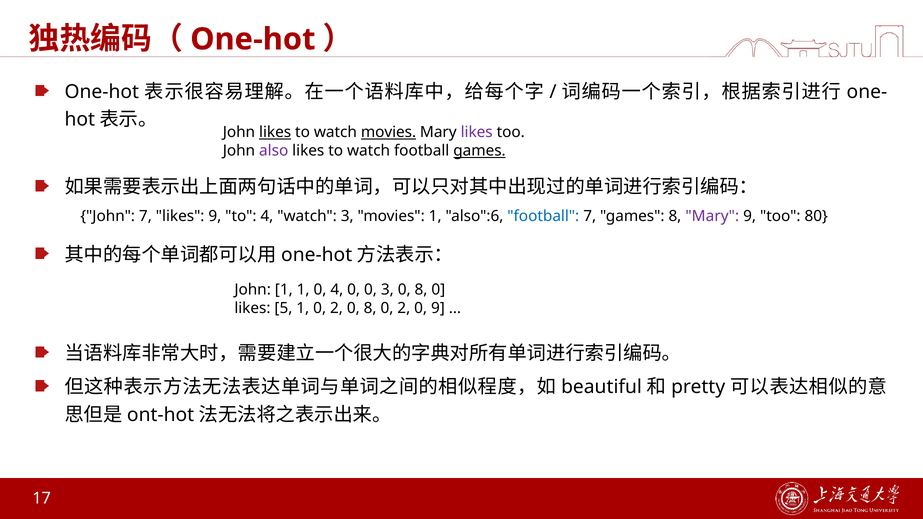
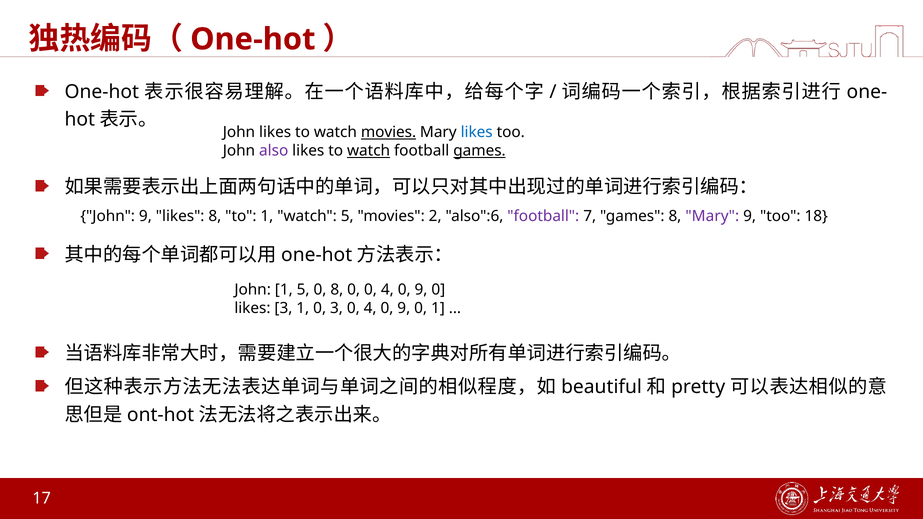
likes at (275, 132) underline: present -> none
likes at (477, 132) colour: purple -> blue
watch at (369, 151) underline: none -> present
John 7: 7 -> 9
likes 9: 9 -> 8
to 4: 4 -> 1
watch 3: 3 -> 5
movies 1: 1 -> 2
football at (543, 216) colour: blue -> purple
80: 80 -> 18
1 1: 1 -> 5
0 4: 4 -> 8
0 0 3: 3 -> 4
8 at (421, 290): 8 -> 9
likes 5: 5 -> 3
1 0 2: 2 -> 3
8 at (370, 308): 8 -> 4
2 at (404, 308): 2 -> 9
0 9: 9 -> 1
